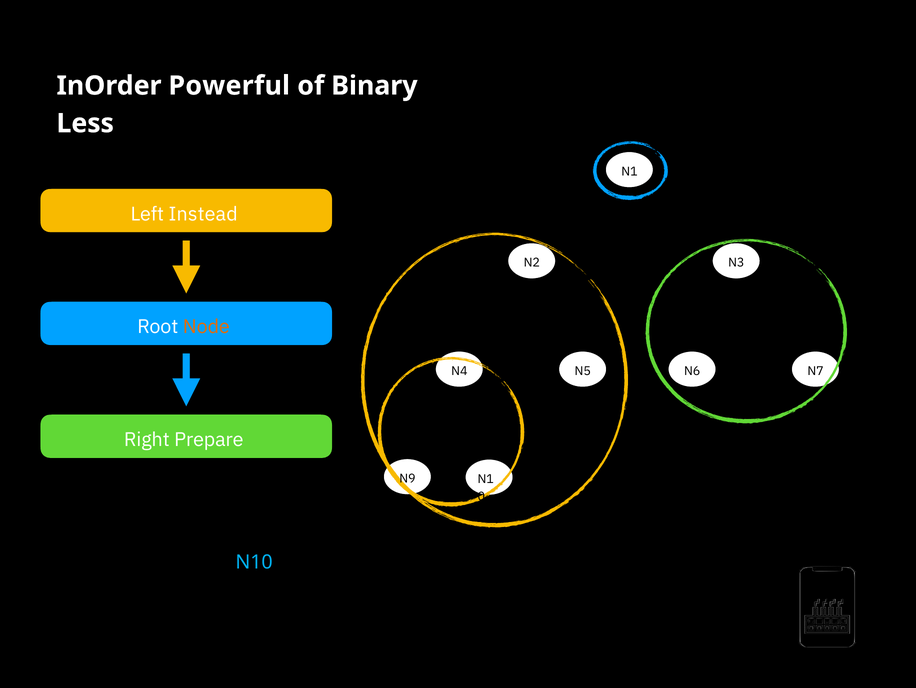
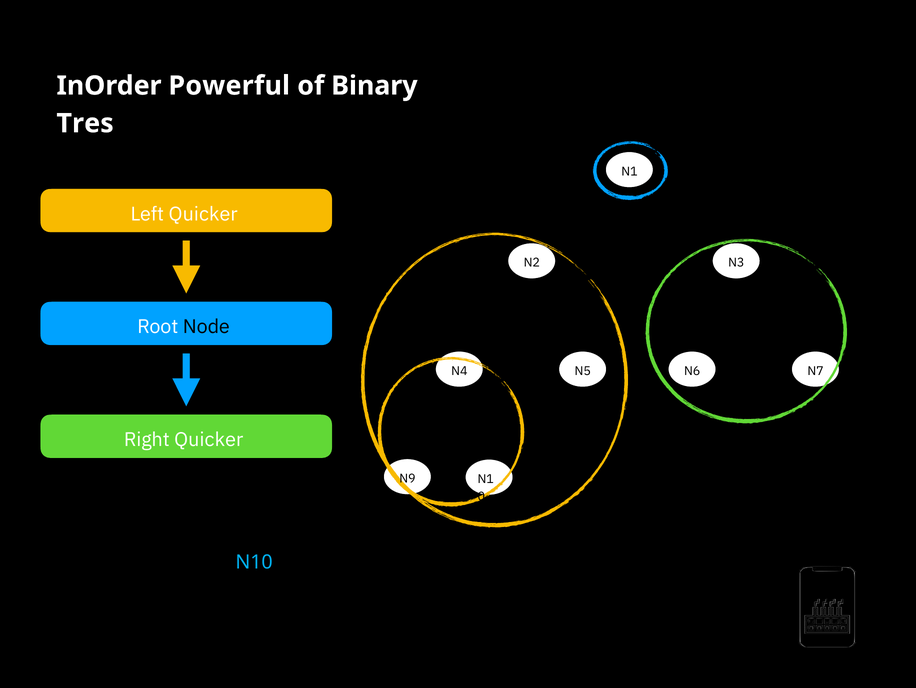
Less: Less -> Tres
Left Instead: Instead -> Quicker
Node colour: orange -> black
Right Prepare: Prepare -> Quicker
